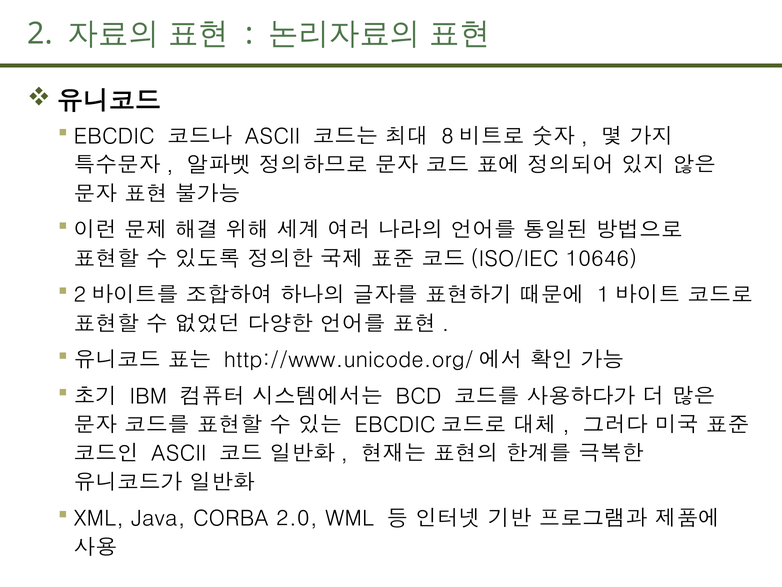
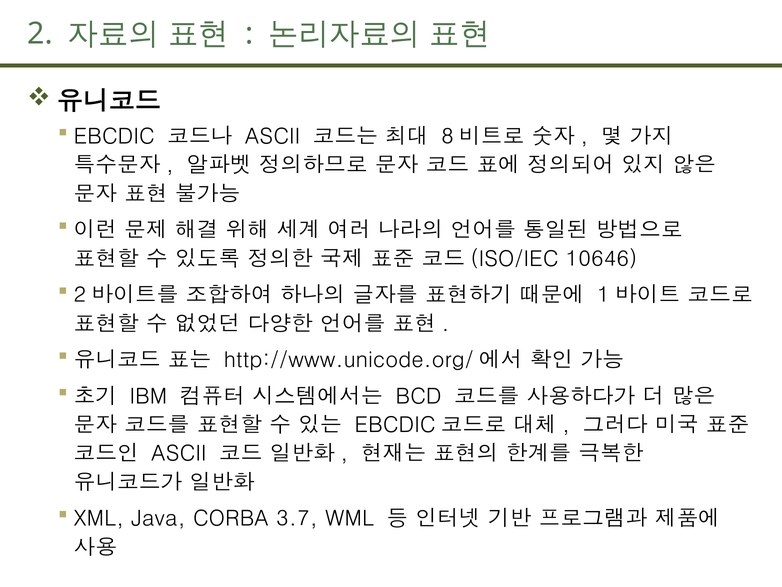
2.0: 2.0 -> 3.7
